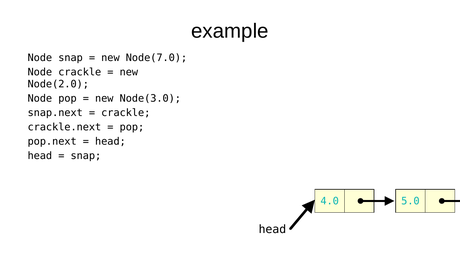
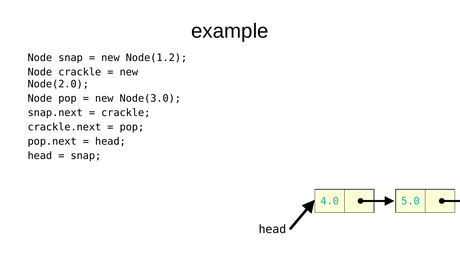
Node(7.0: Node(7.0 -> Node(1.2
